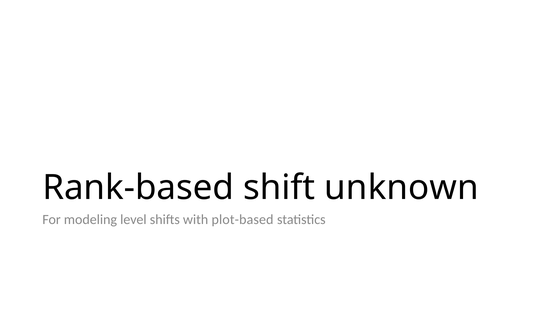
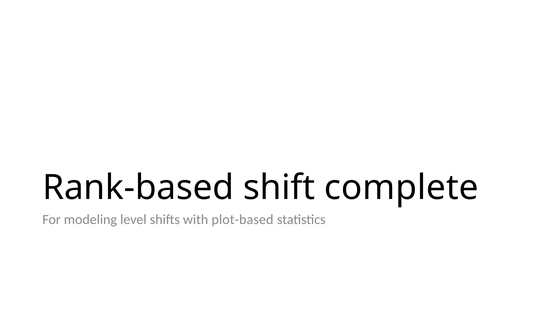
unknown: unknown -> complete
